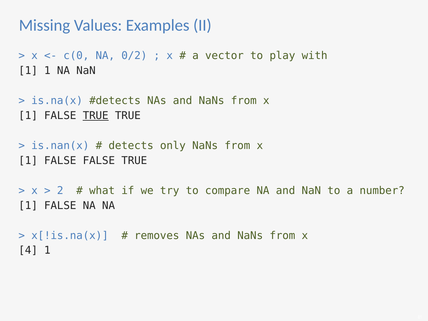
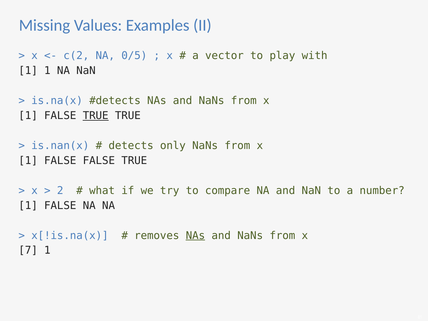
c(0: c(0 -> c(2
0/2: 0/2 -> 0/5
NAs at (195, 235) underline: none -> present
4: 4 -> 7
